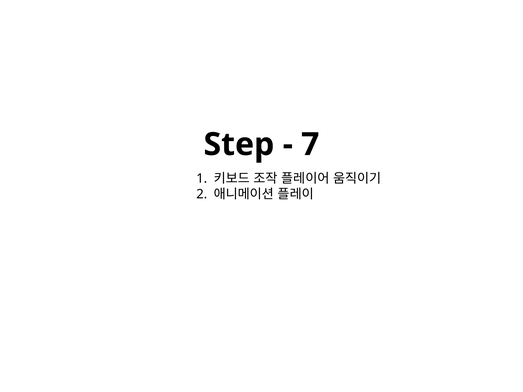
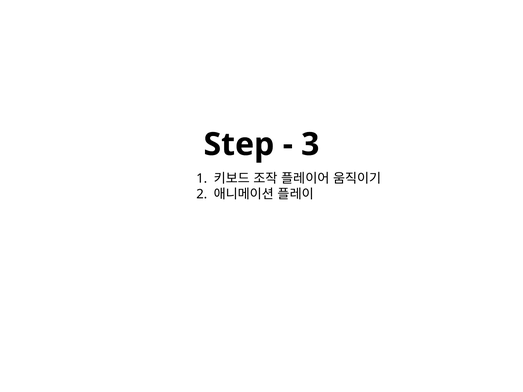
7: 7 -> 3
